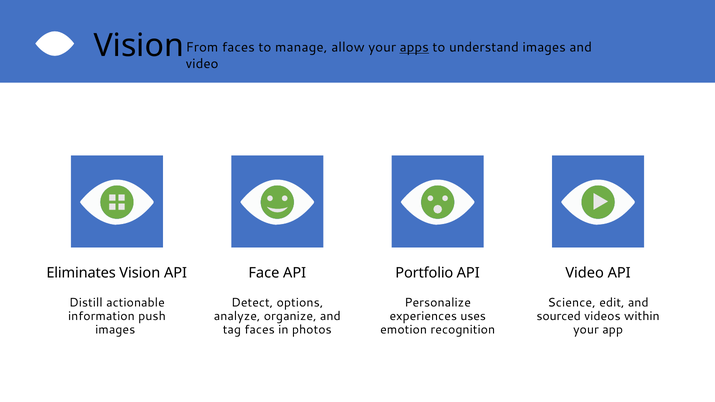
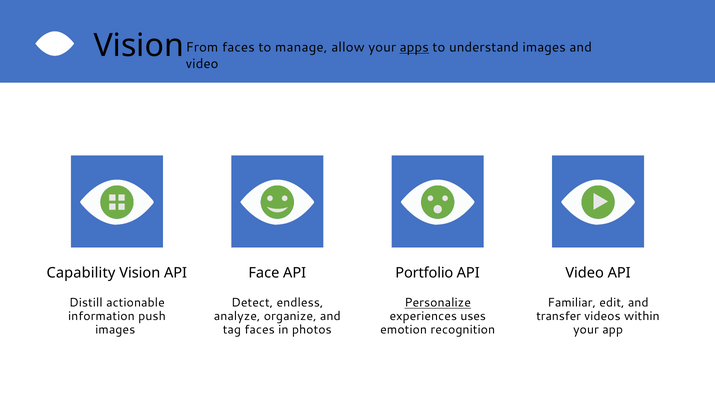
Eliminates: Eliminates -> Capability
options: options -> endless
Personalize underline: none -> present
Science: Science -> Familiar
sourced: sourced -> transfer
